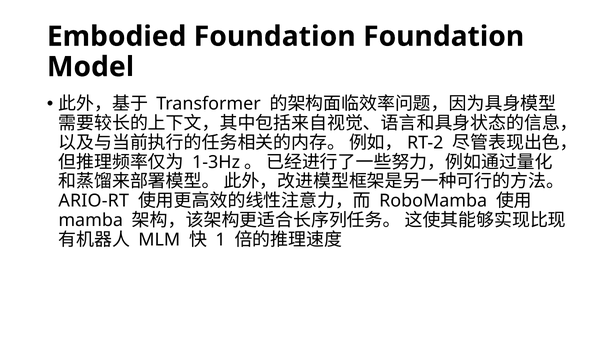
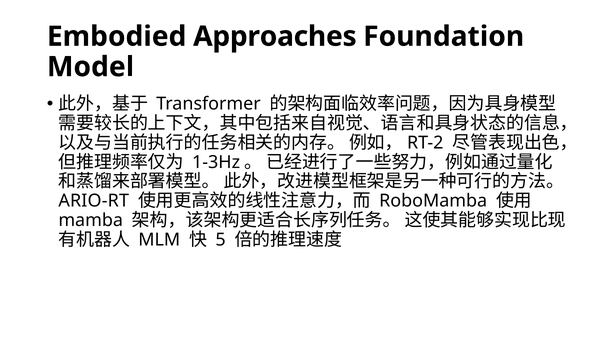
Embodied Foundation: Foundation -> Approaches
1: 1 -> 5
